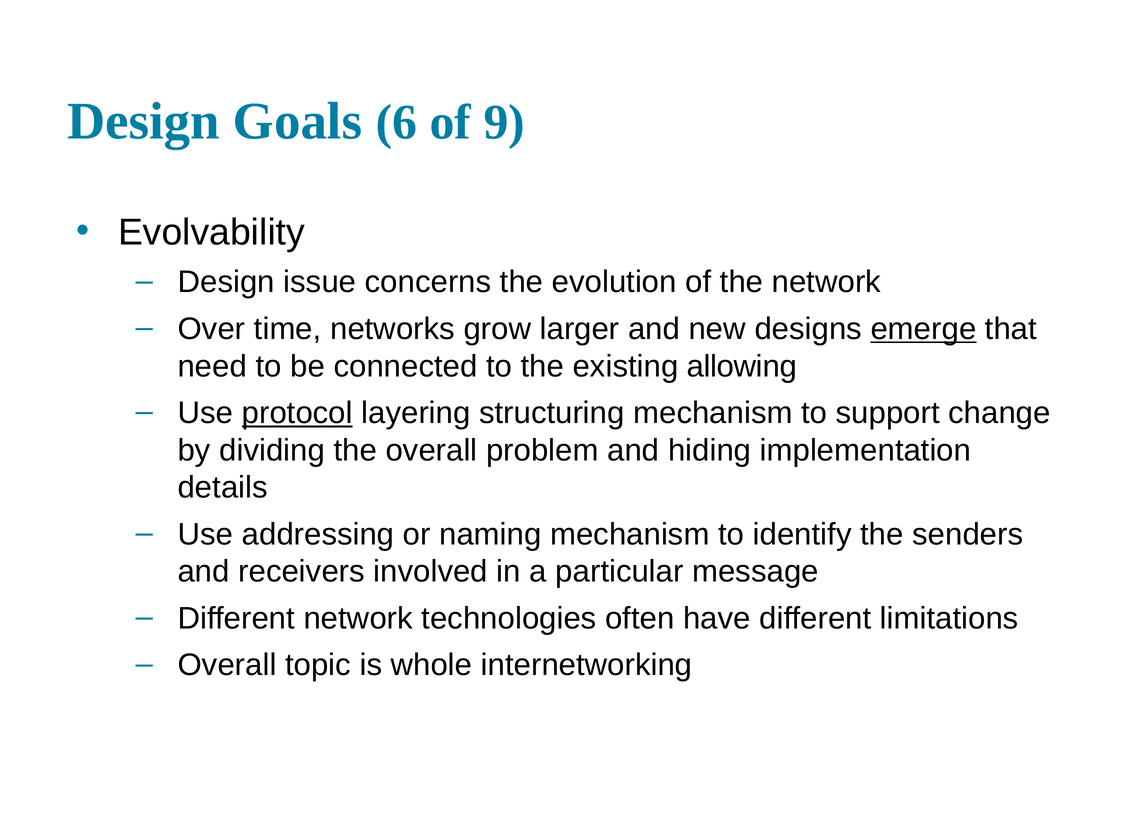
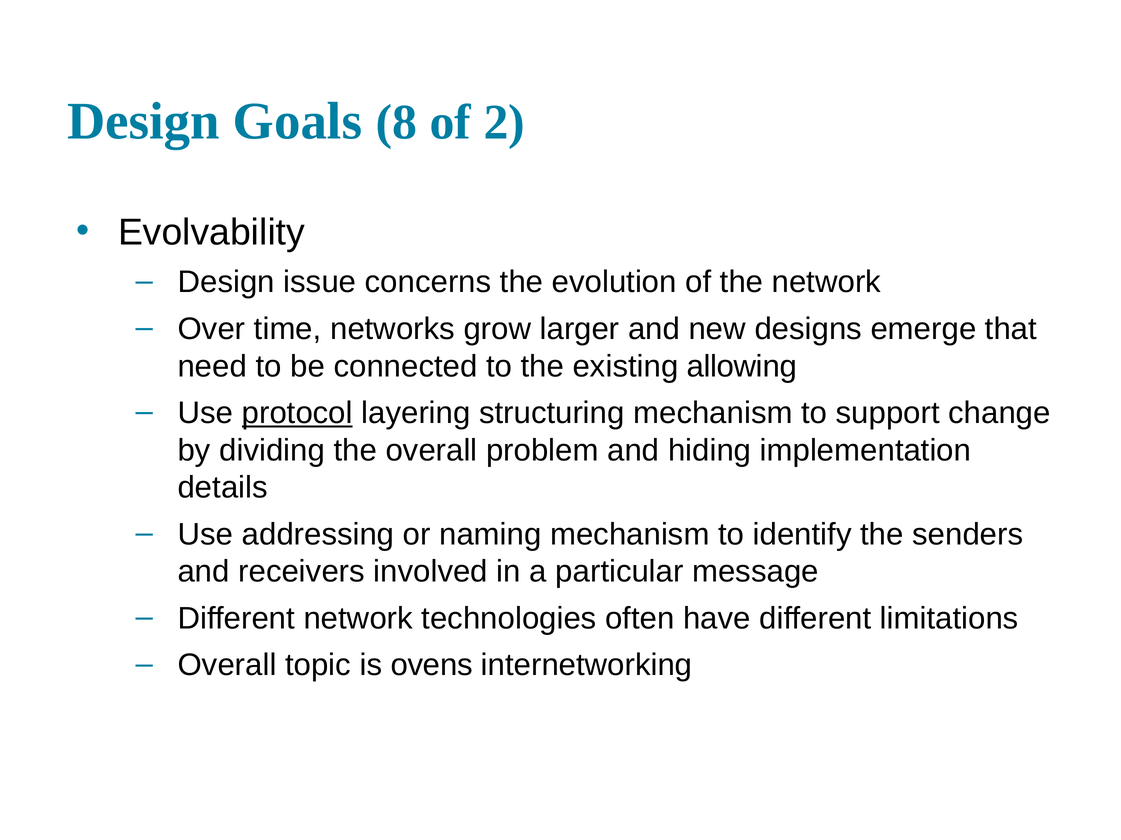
6: 6 -> 8
9: 9 -> 2
emerge underline: present -> none
whole: whole -> ovens
